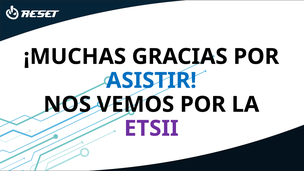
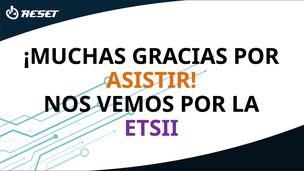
ASISTIR colour: blue -> orange
